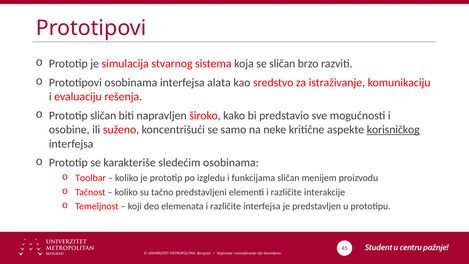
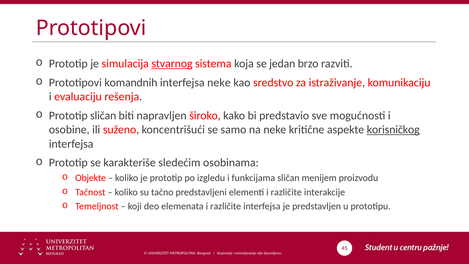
stvarnog underline: none -> present
se sličan: sličan -> jedan
Prototipovi osobinama: osobinama -> komandnih
interfejsa alata: alata -> neke
Toolbar: Toolbar -> Objekte
